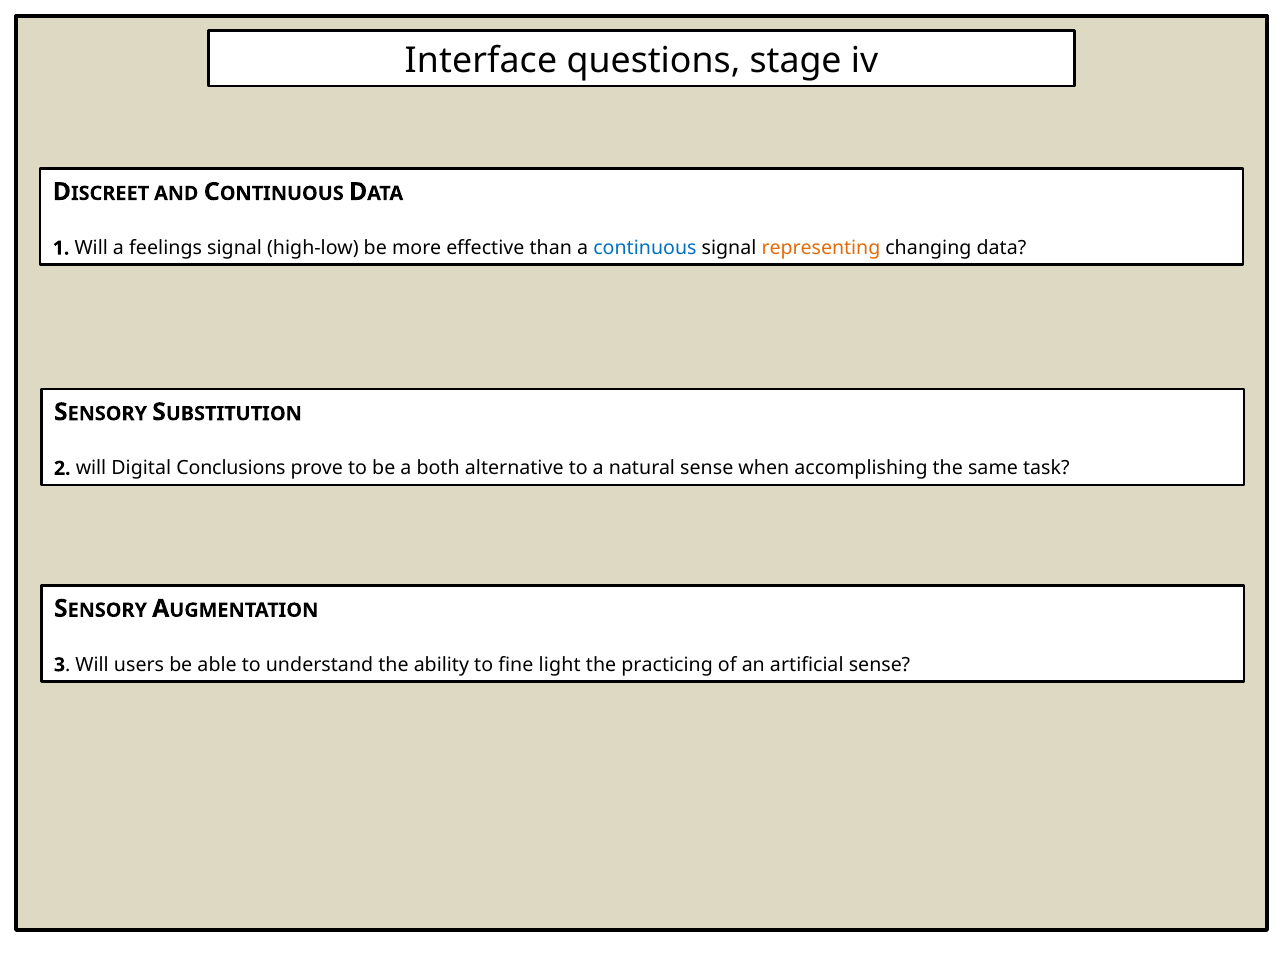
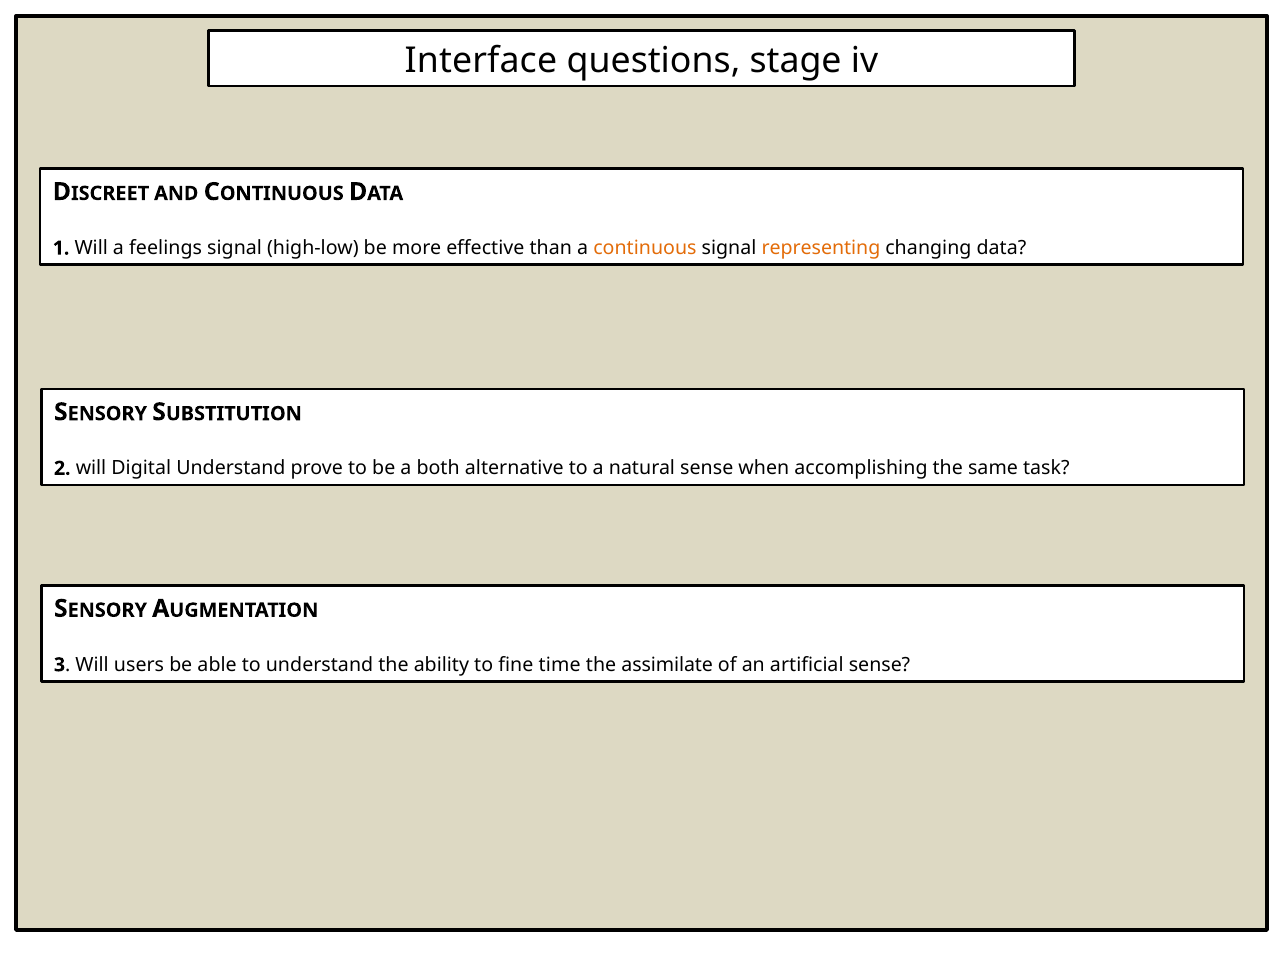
continuous at (645, 248) colour: blue -> orange
Digital Conclusions: Conclusions -> Understand
light: light -> time
practicing: practicing -> assimilate
